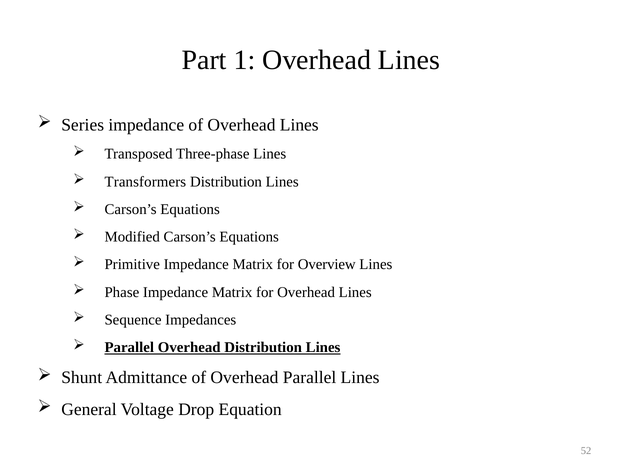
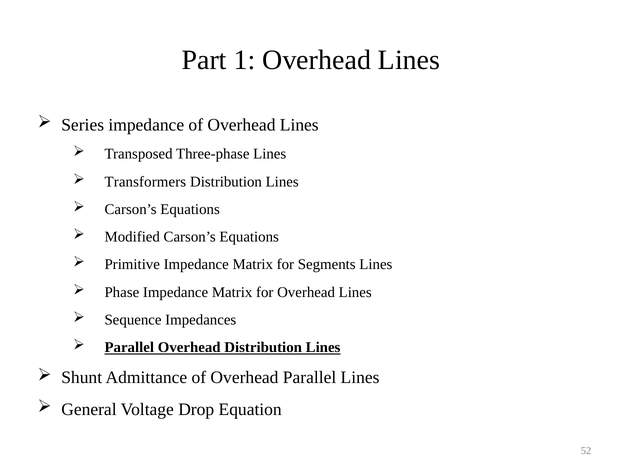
Overview: Overview -> Segments
